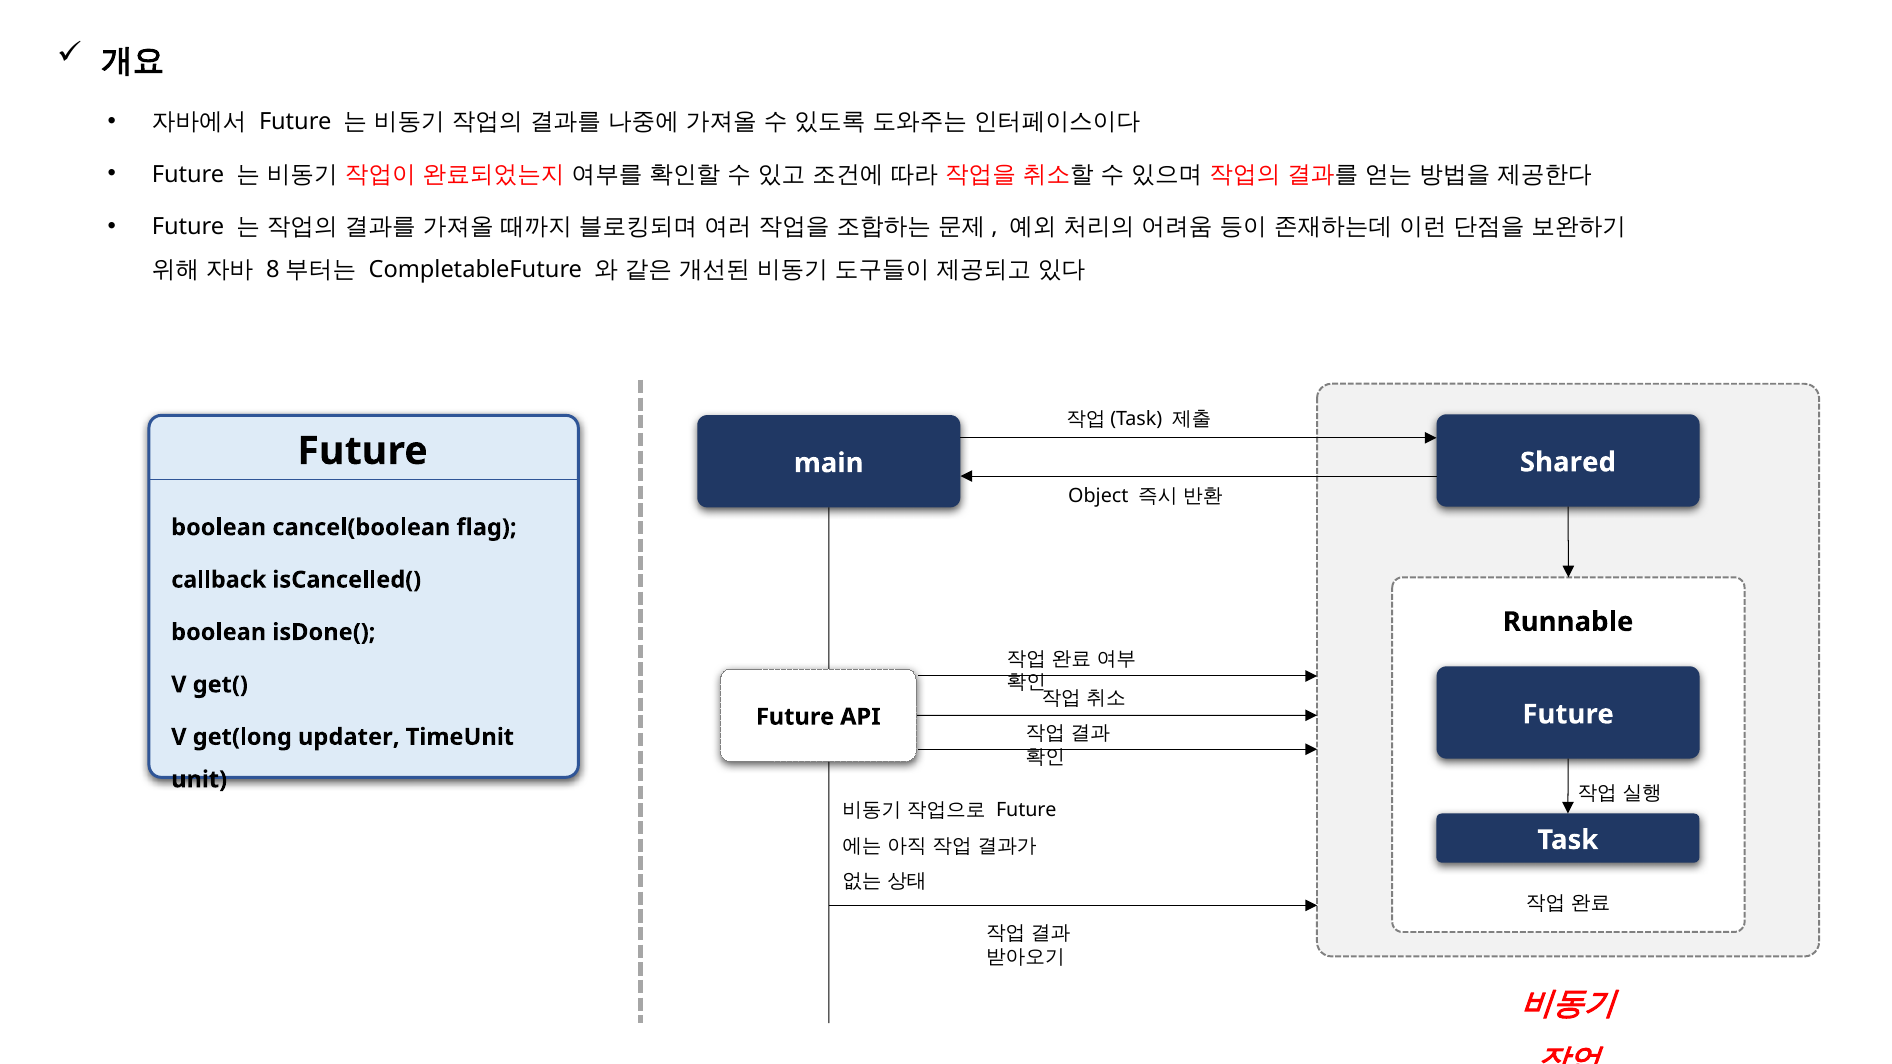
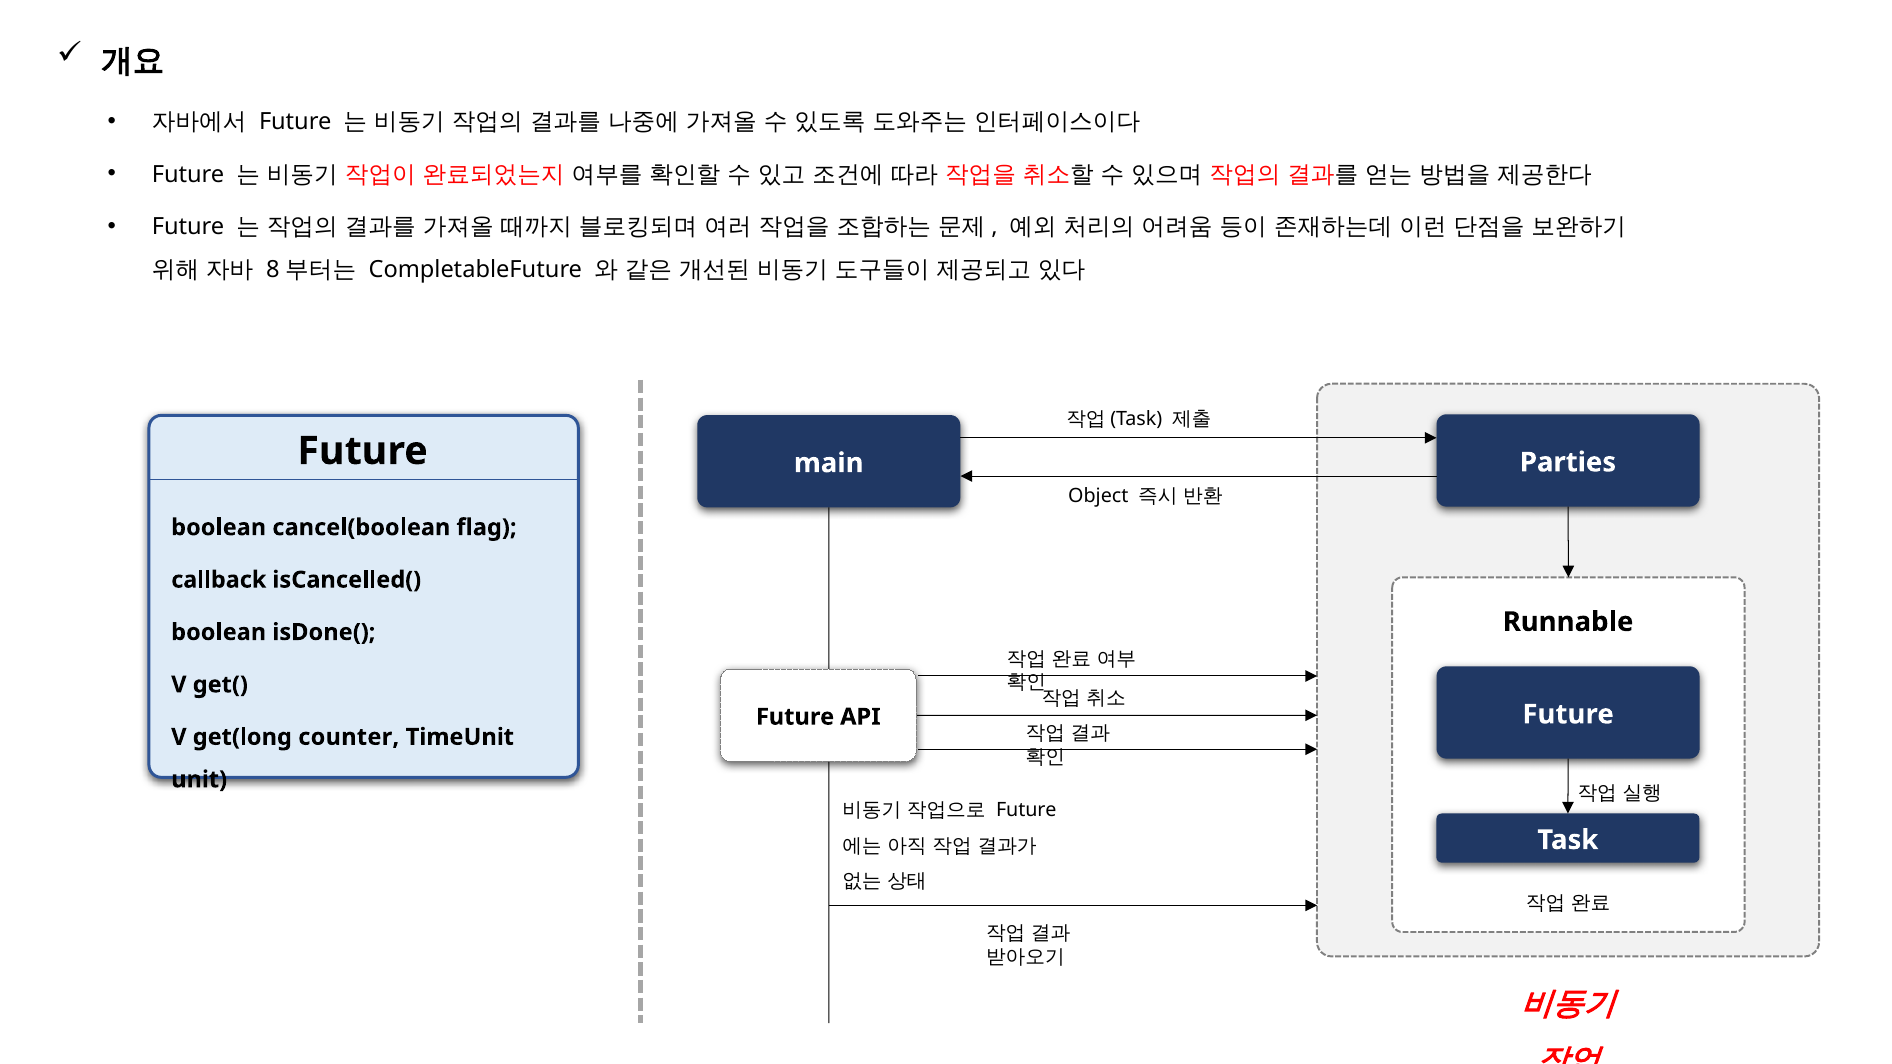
Shared: Shared -> Parties
updater: updater -> counter
